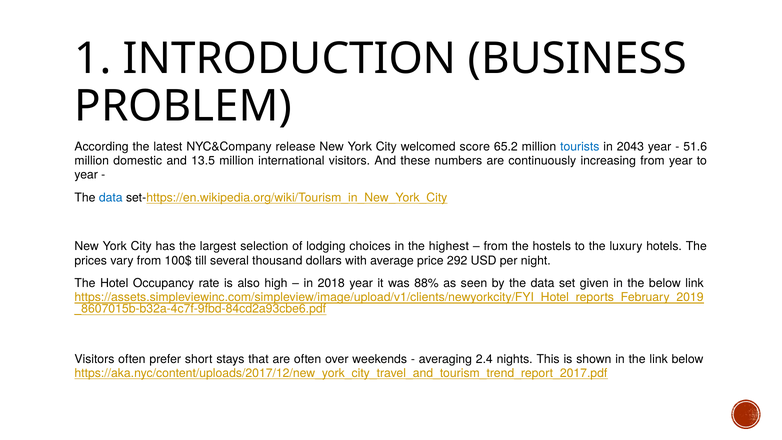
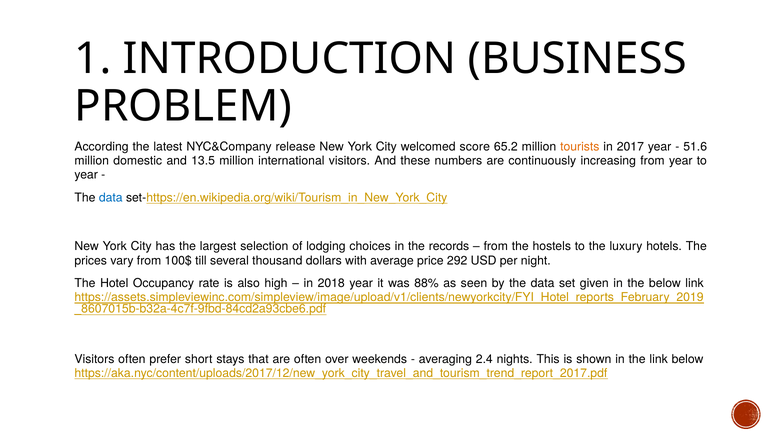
tourists colour: blue -> orange
2043: 2043 -> 2017
highest: highest -> records
